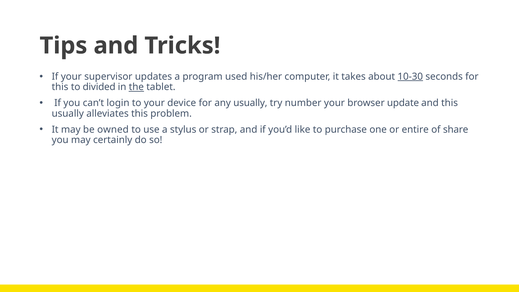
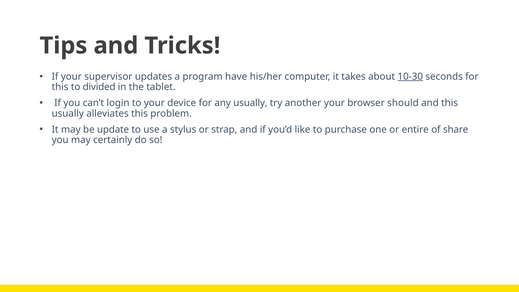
used: used -> have
the underline: present -> none
number: number -> another
update: update -> should
owned: owned -> update
